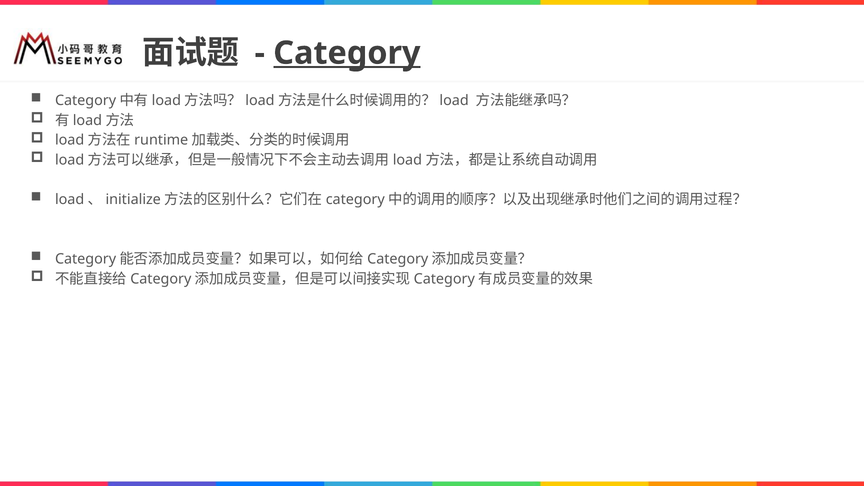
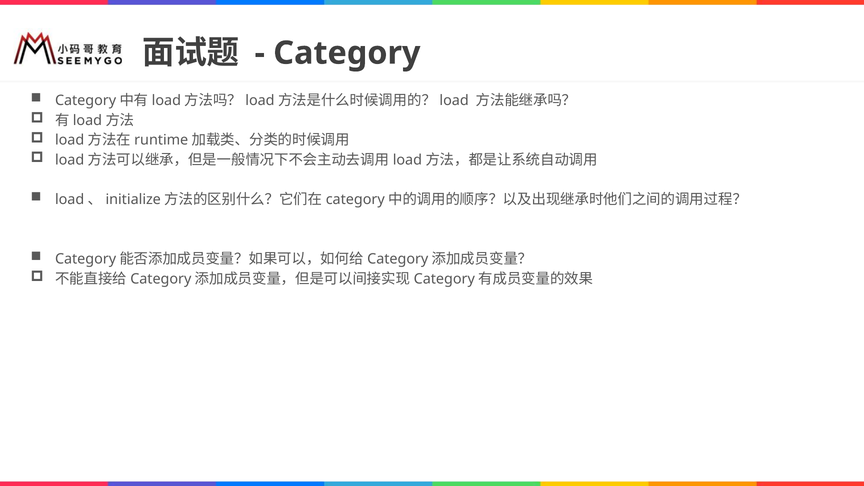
Category underline: present -> none
